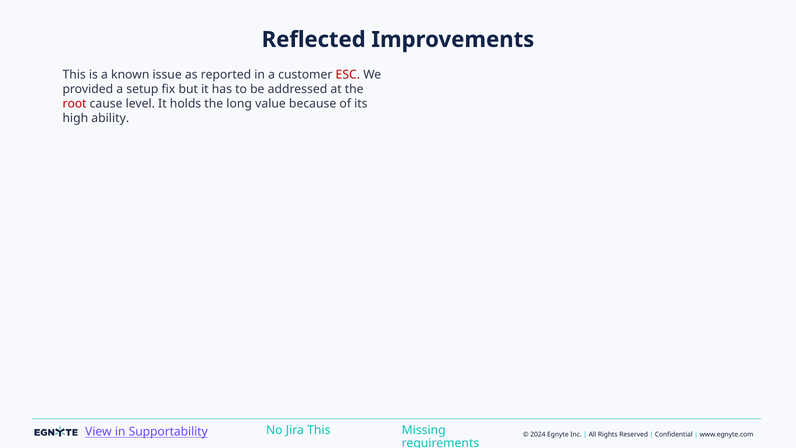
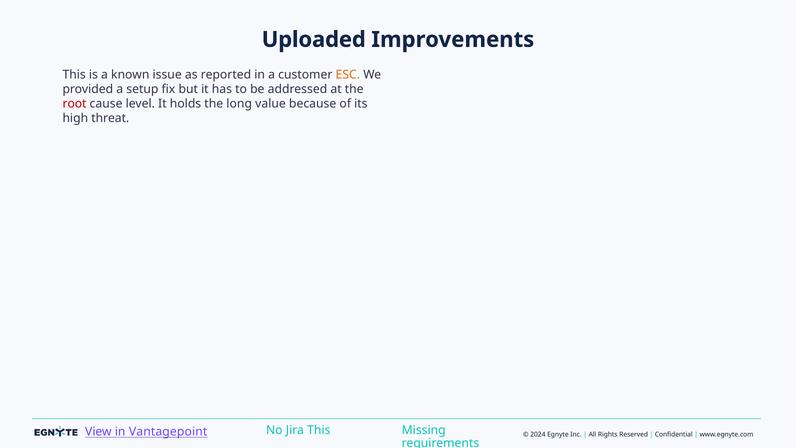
Reflected: Reflected -> Uploaded
ESC colour: red -> orange
ability: ability -> threat
Supportability: Supportability -> Vantagepoint
